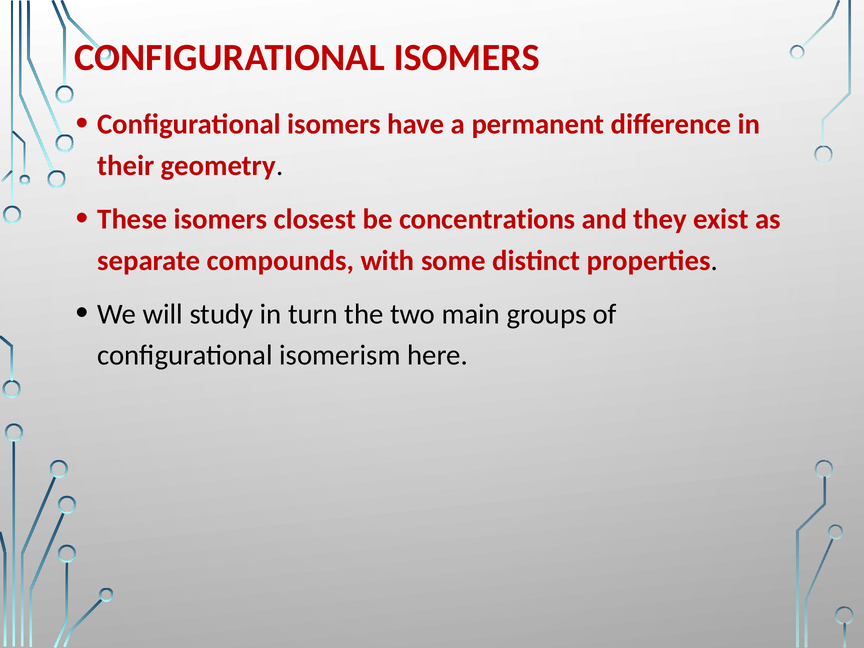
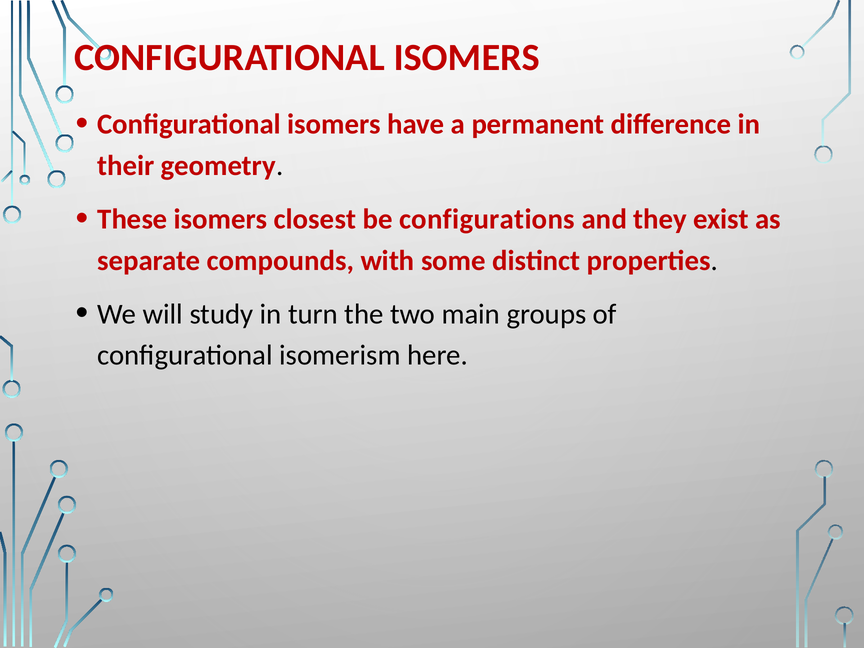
concentrations: concentrations -> configurations
